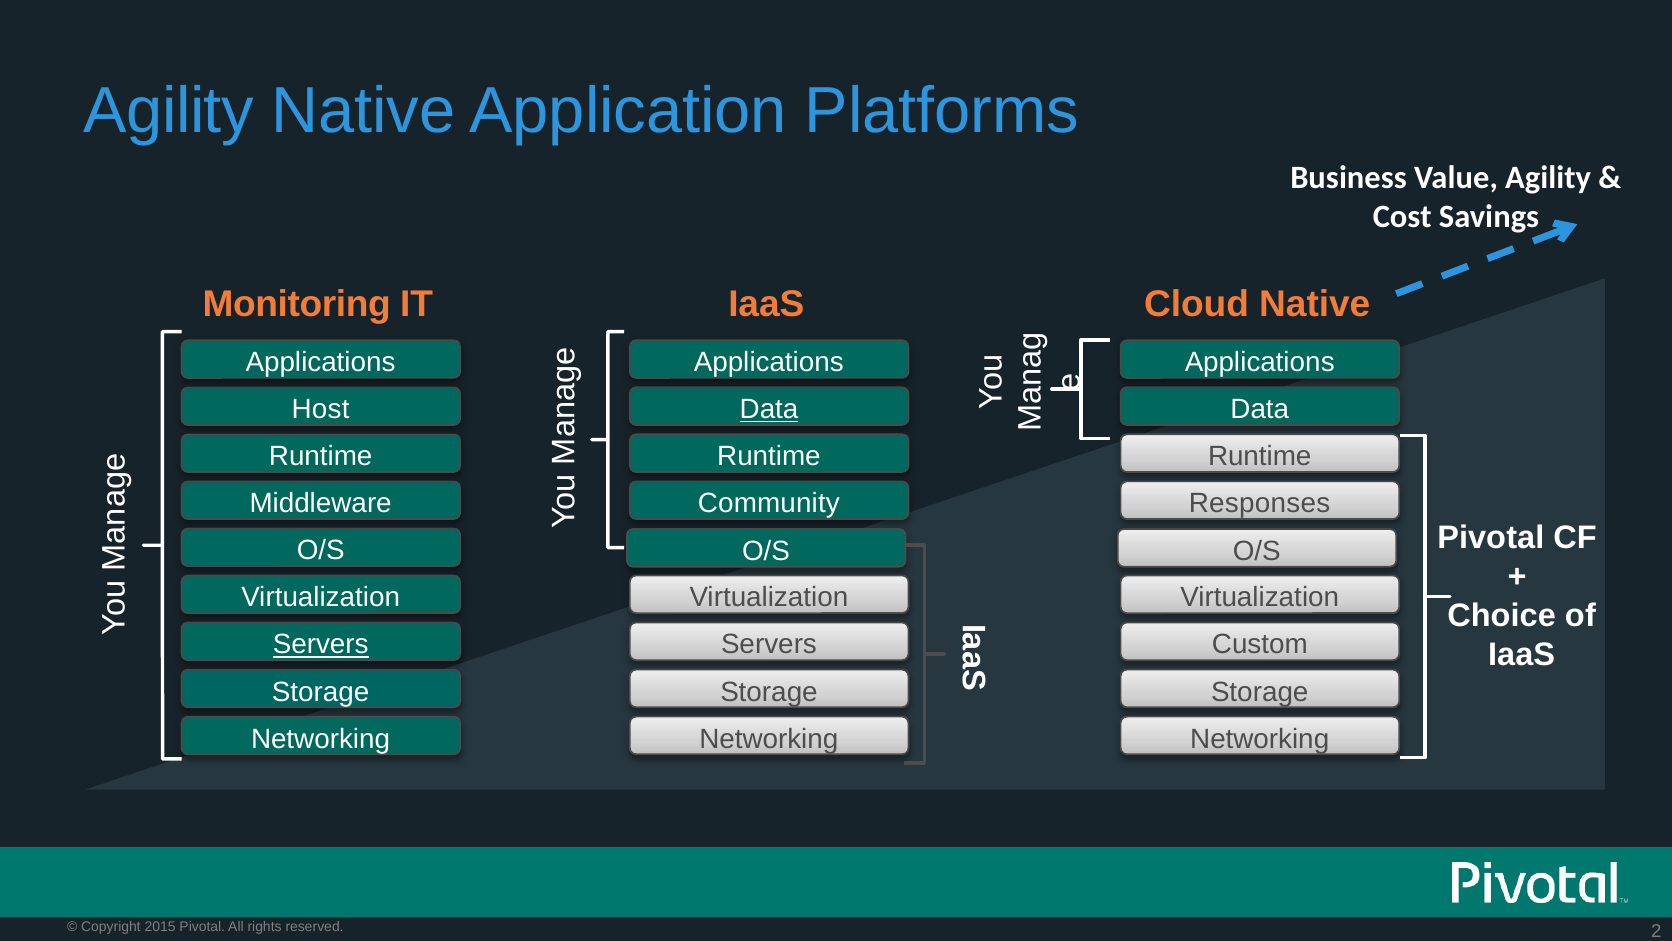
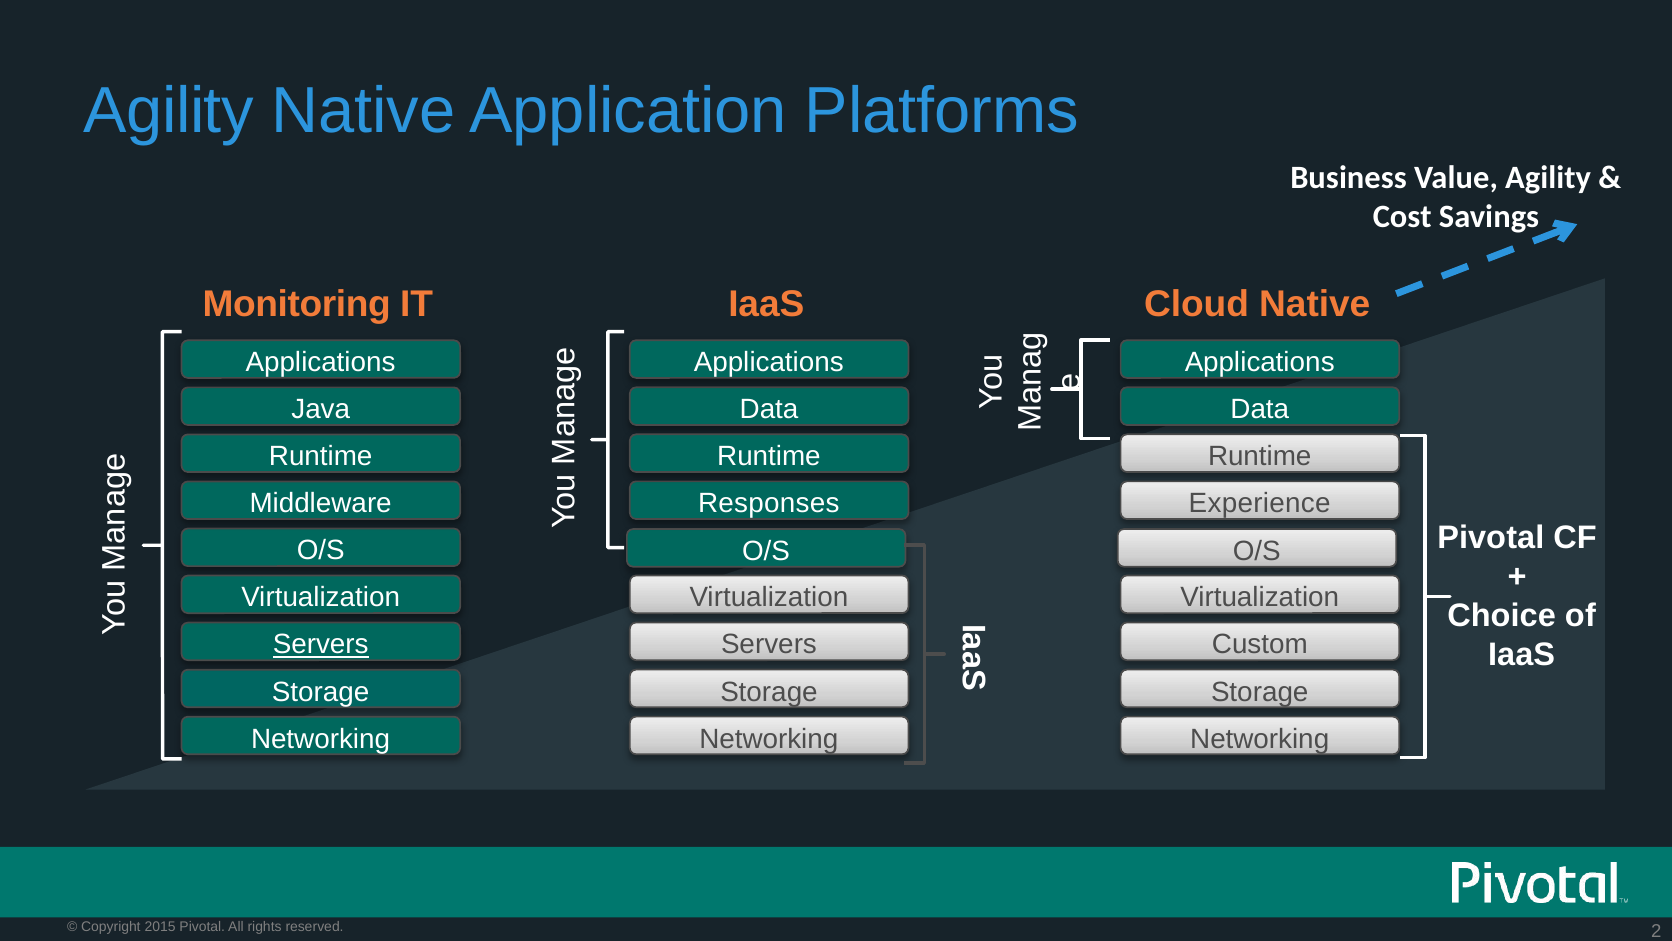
Host: Host -> Java
Data at (769, 409) underline: present -> none
Community: Community -> Responses
Responses: Responses -> Experience
